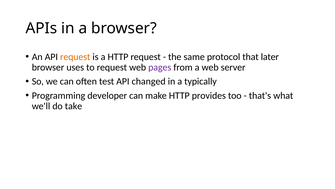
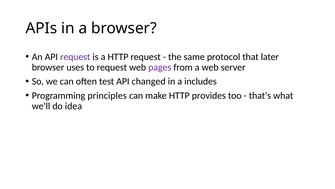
request at (75, 57) colour: orange -> purple
typically: typically -> includes
developer: developer -> principles
take: take -> idea
